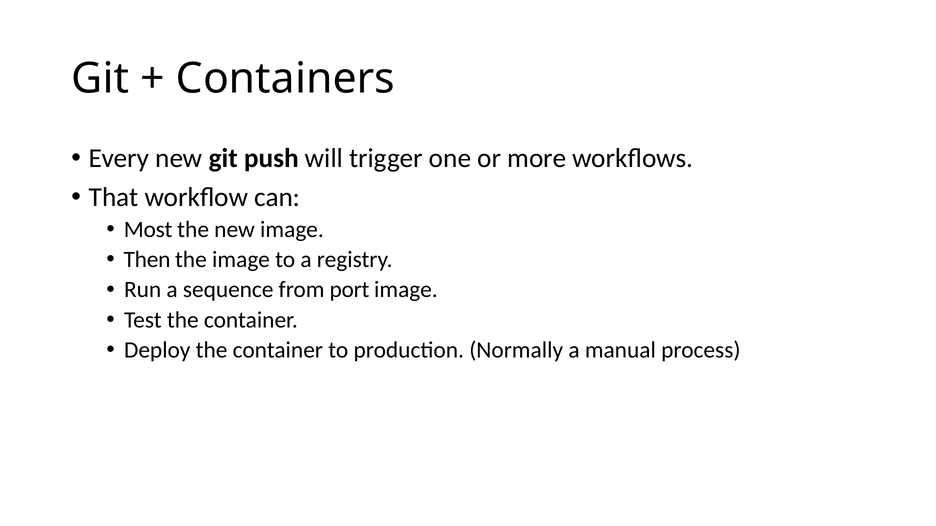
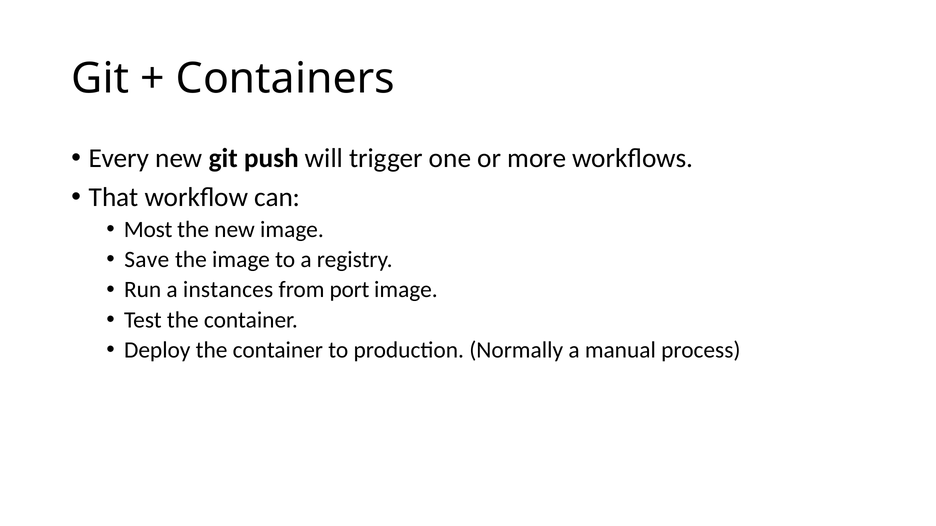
Then: Then -> Save
sequence: sequence -> instances
